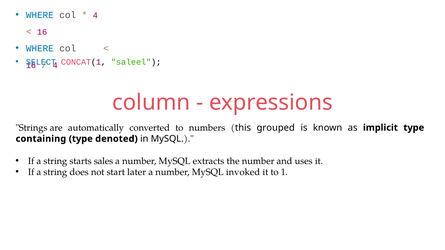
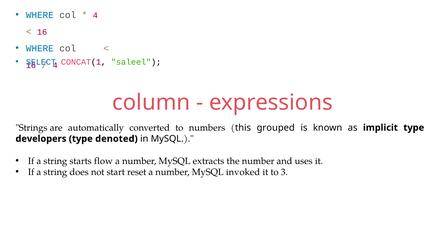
containing: containing -> developers
sales: sales -> flow
later: later -> reset
1: 1 -> 3
